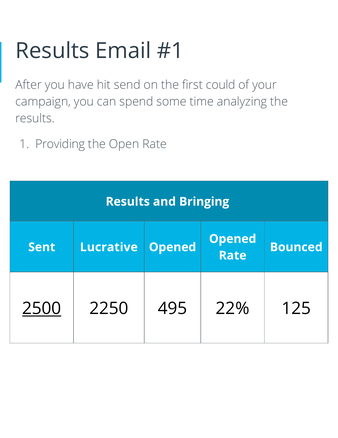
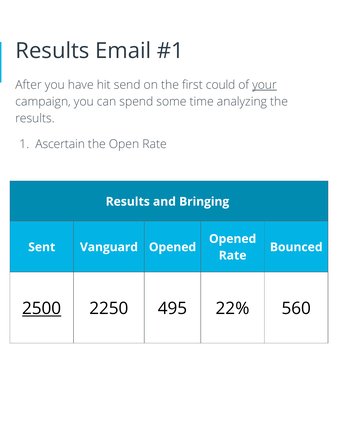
your underline: none -> present
Providing: Providing -> Ascertain
Lucrative: Lucrative -> Vanguard
125: 125 -> 560
